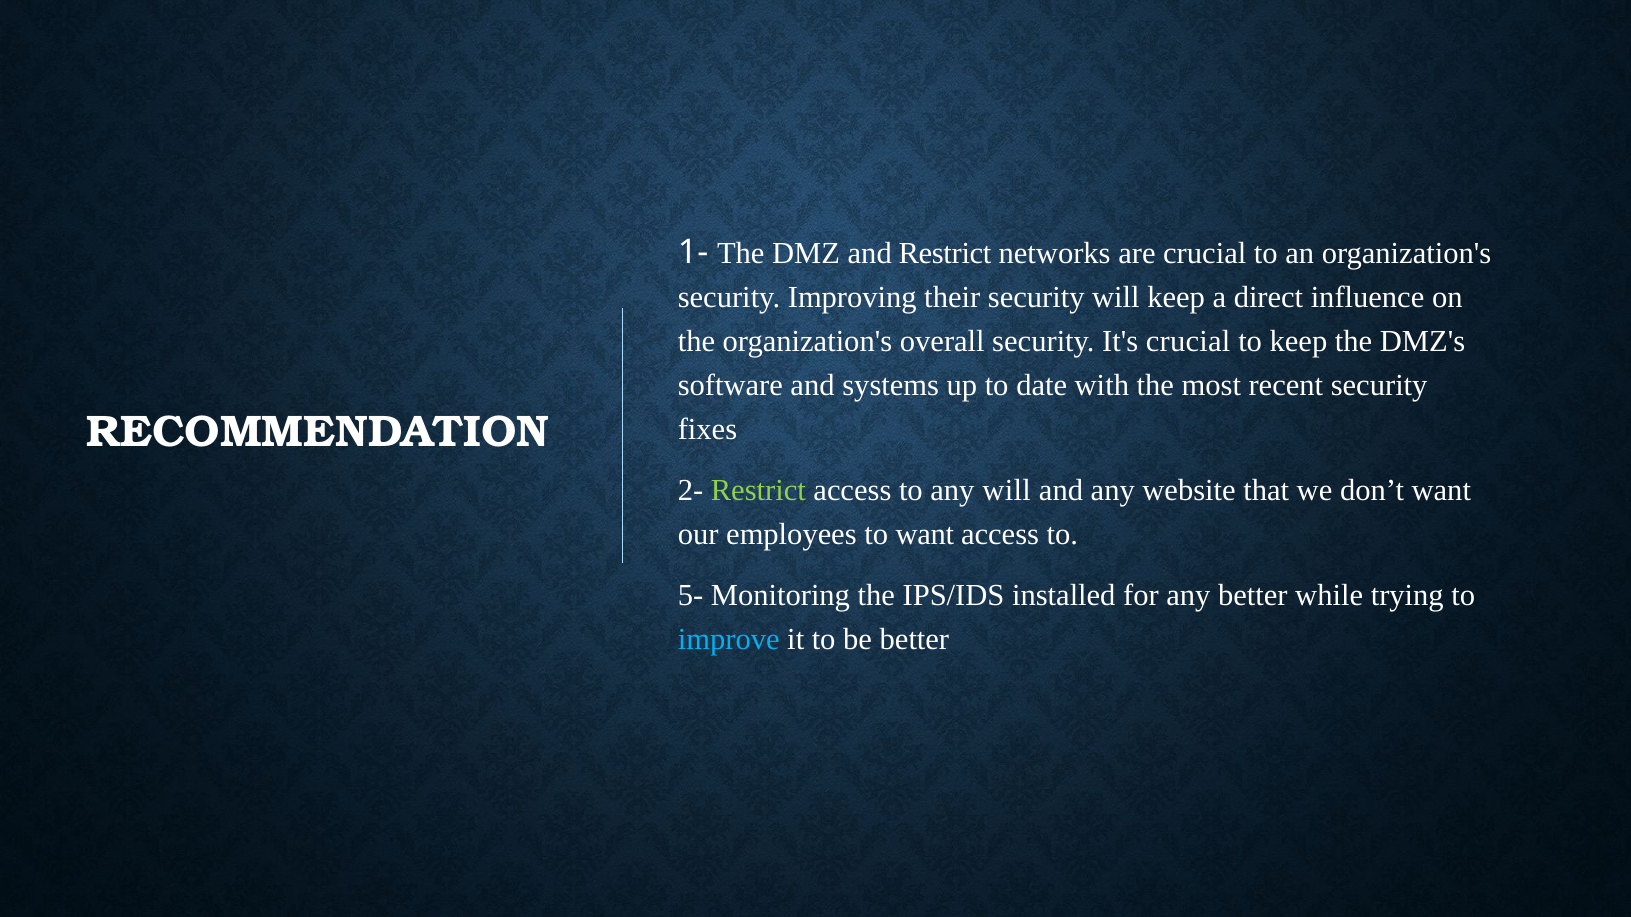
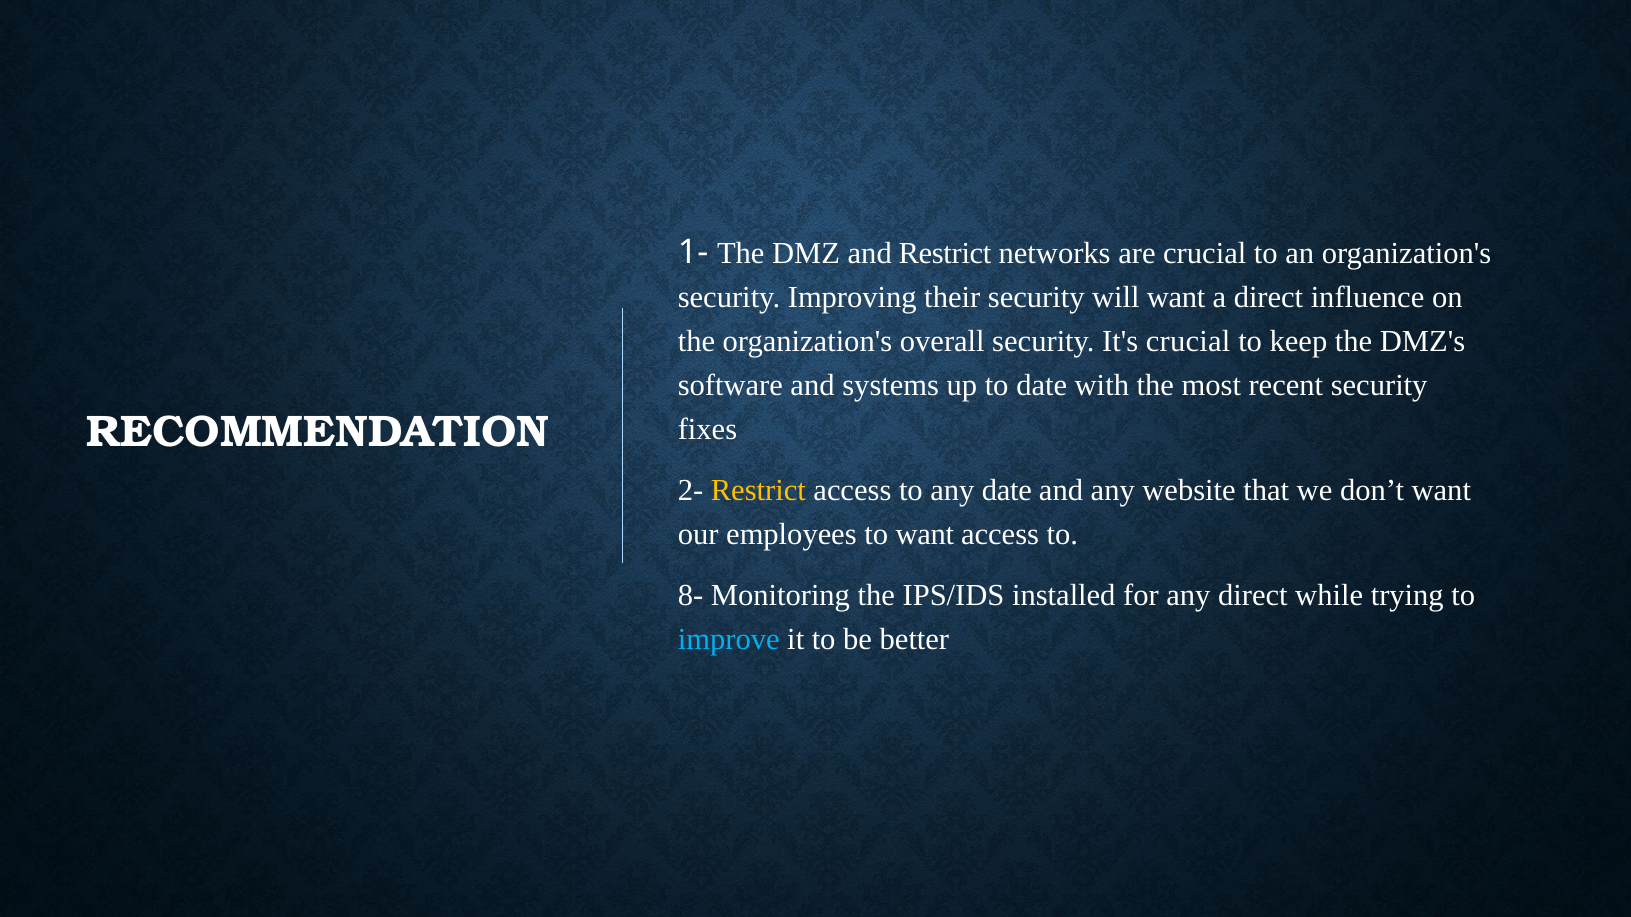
will keep: keep -> want
Restrict at (758, 491) colour: light green -> yellow
any will: will -> date
5-: 5- -> 8-
any better: better -> direct
